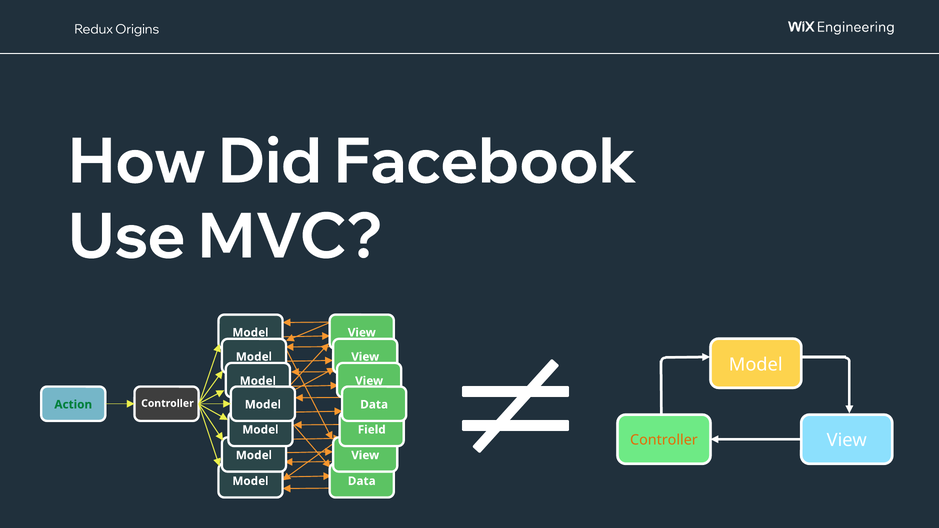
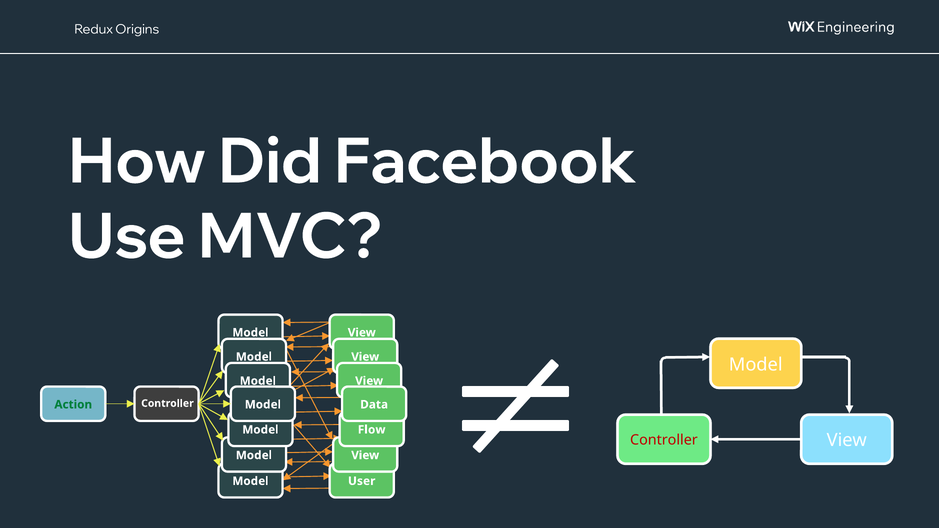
Field: Field -> Flow
Controller at (664, 440) colour: orange -> red
Data at (362, 481): Data -> User
